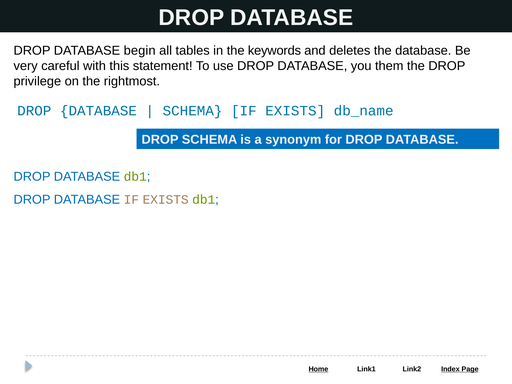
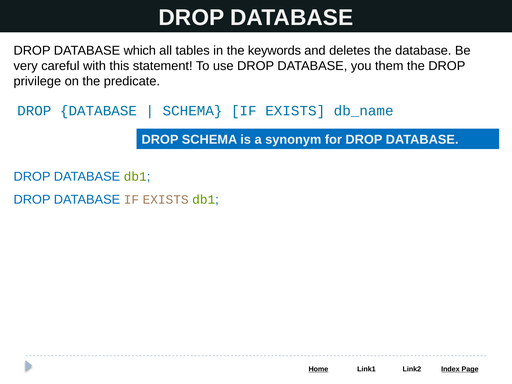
begin: begin -> which
rightmost: rightmost -> predicate
